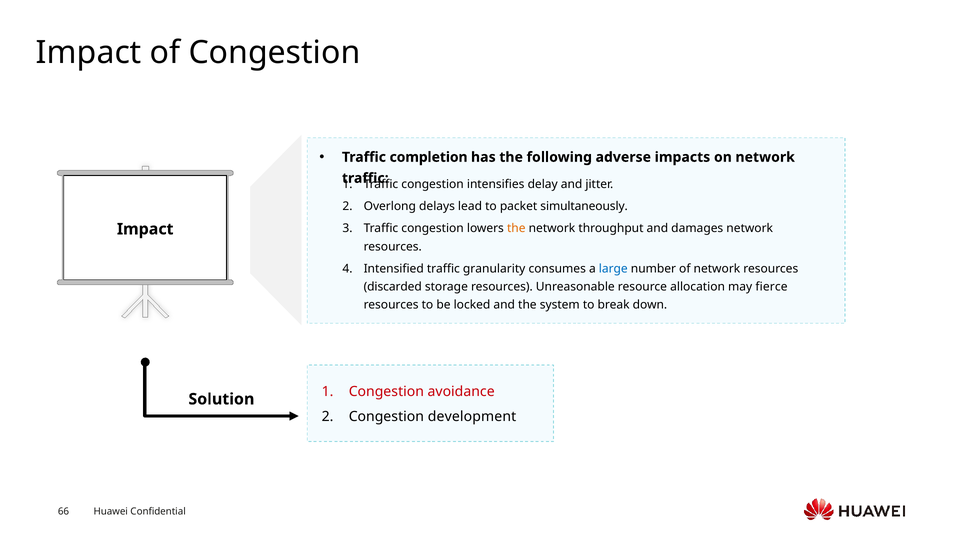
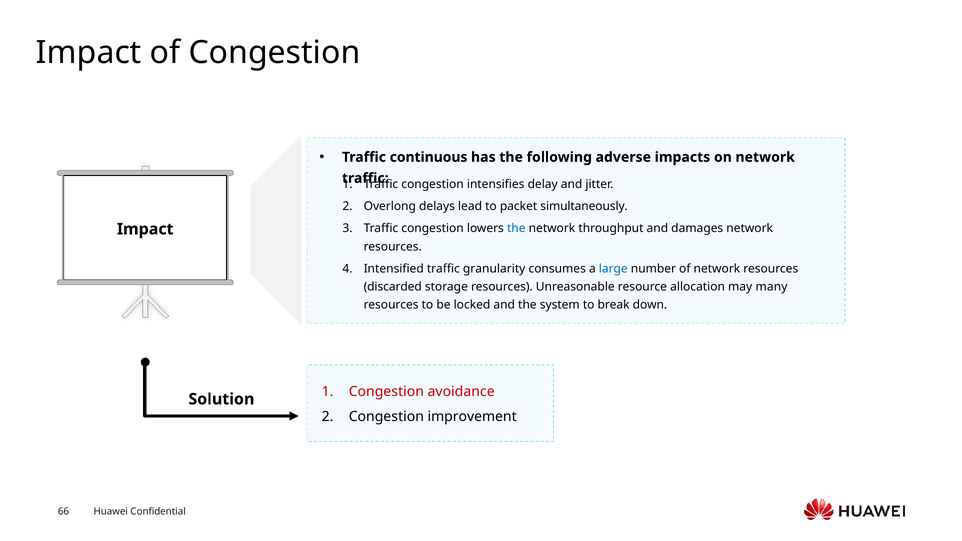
completion: completion -> continuous
the at (516, 229) colour: orange -> blue
fierce: fierce -> many
development: development -> improvement
